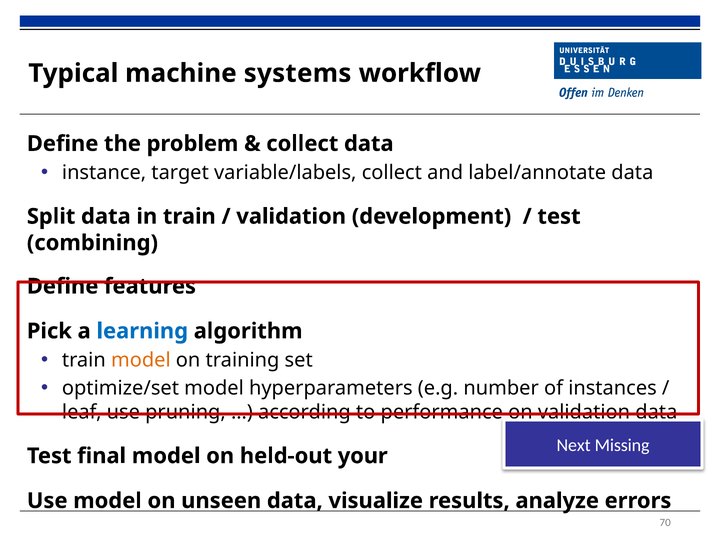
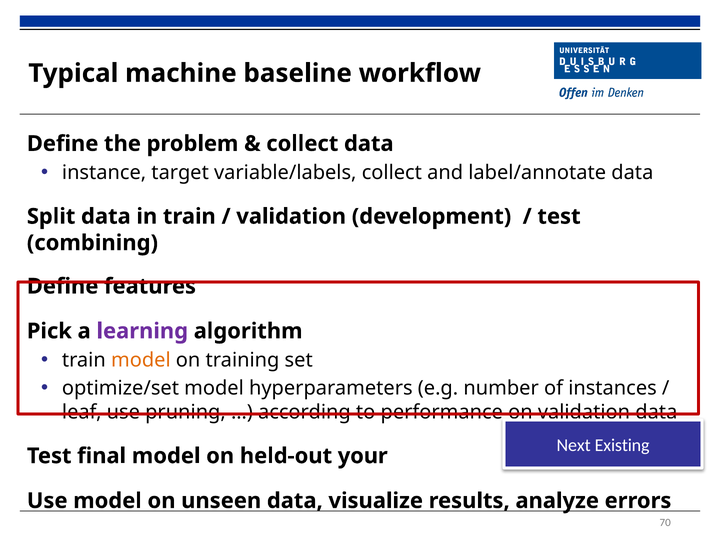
systems: systems -> baseline
learning colour: blue -> purple
Missing: Missing -> Existing
